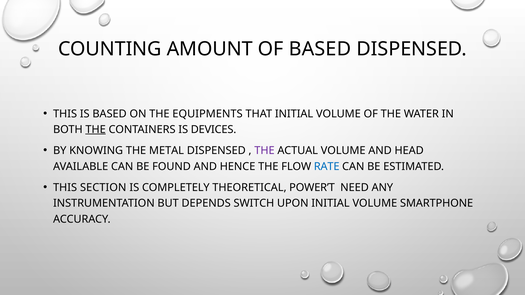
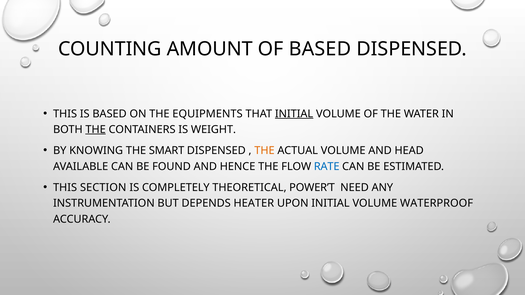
INITIAL at (294, 114) underline: none -> present
DEVICES: DEVICES -> WEIGHT
METAL: METAL -> SMART
THE at (264, 151) colour: purple -> orange
SWITCH: SWITCH -> HEATER
SMARTPHONE: SMARTPHONE -> WATERPROOF
